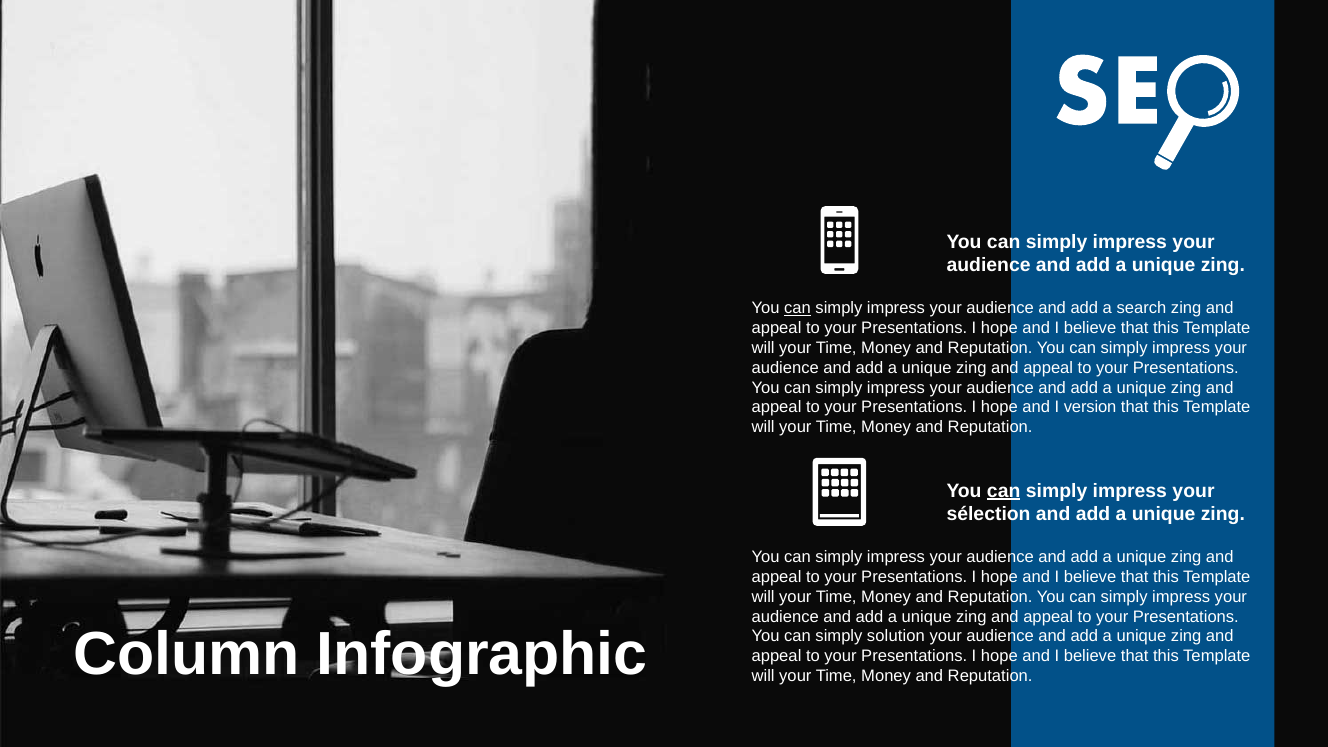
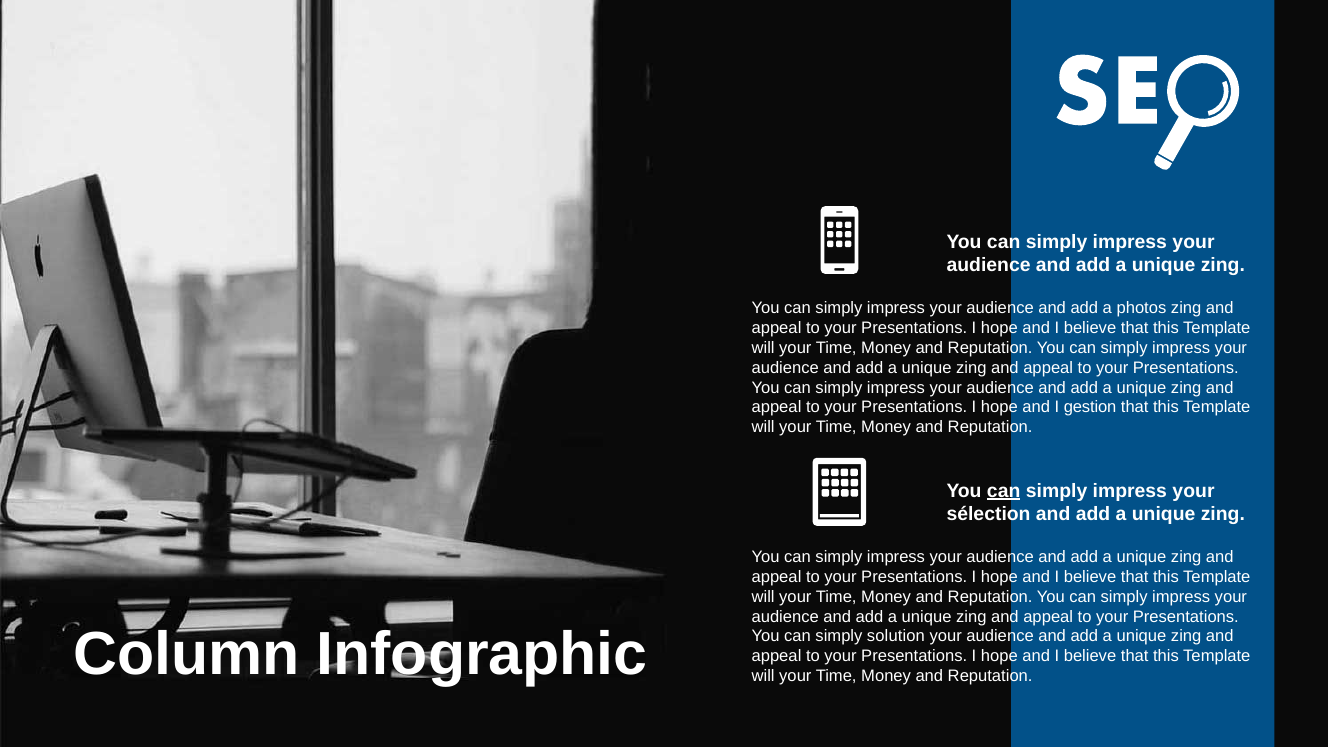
can at (798, 308) underline: present -> none
search: search -> photos
version: version -> gestion
